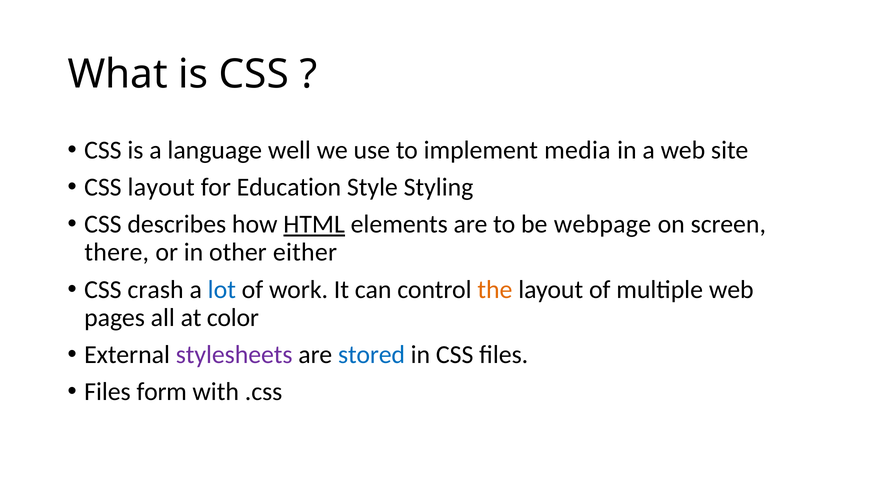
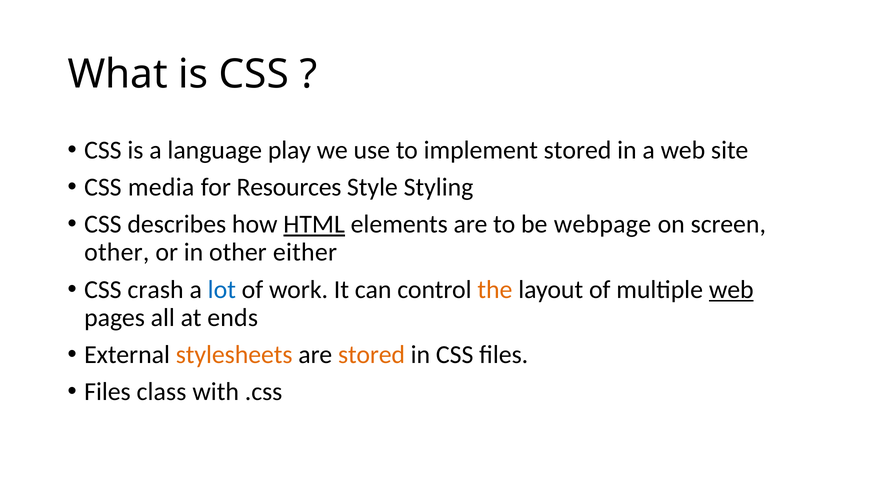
well: well -> play
implement media: media -> stored
CSS layout: layout -> media
Education: Education -> Resources
there at (117, 252): there -> other
web at (731, 289) underline: none -> present
color: color -> ends
stylesheets colour: purple -> orange
stored at (372, 354) colour: blue -> orange
form: form -> class
